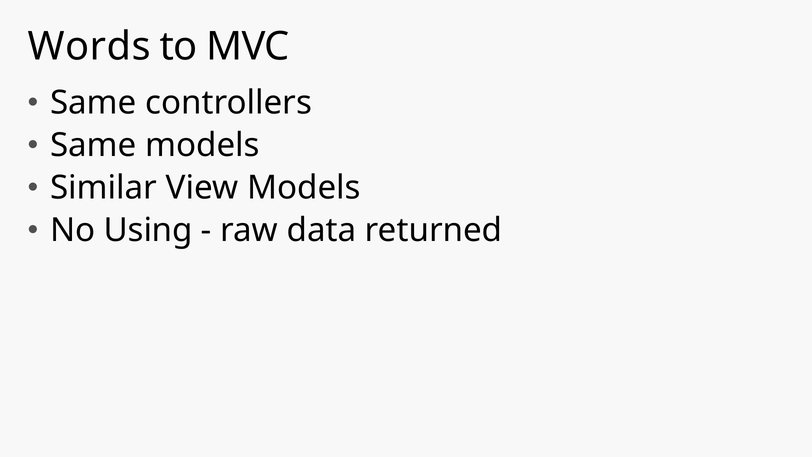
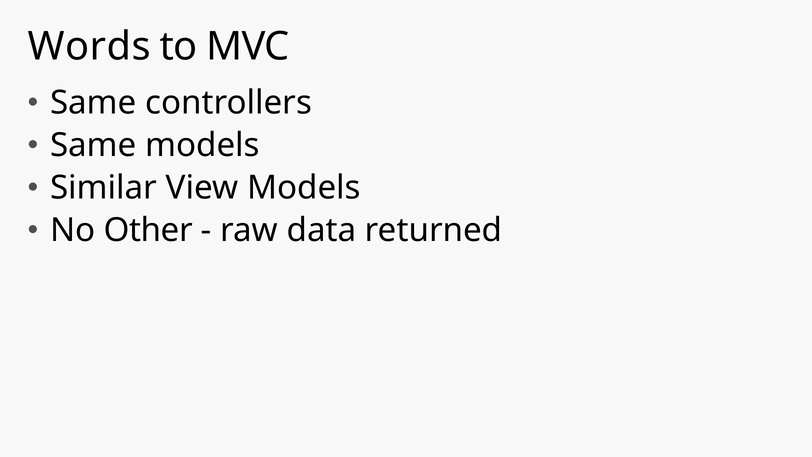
Using: Using -> Other
